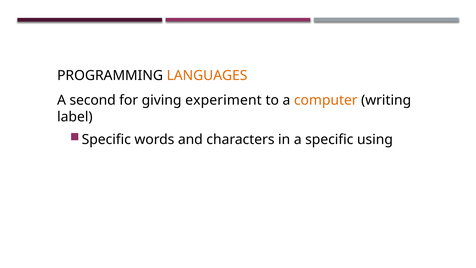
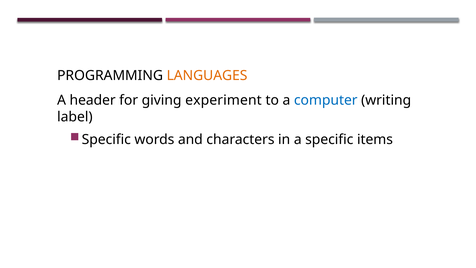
second: second -> header
computer colour: orange -> blue
using: using -> items
